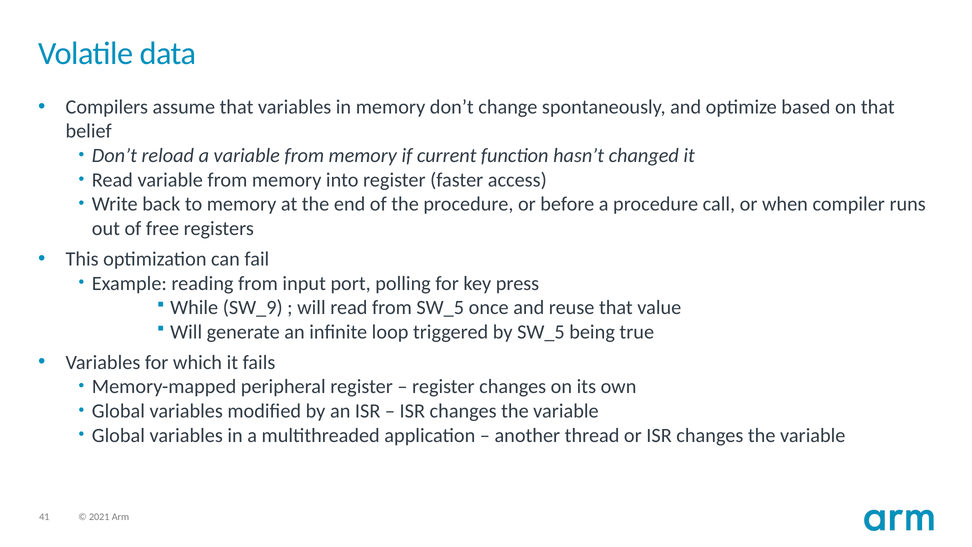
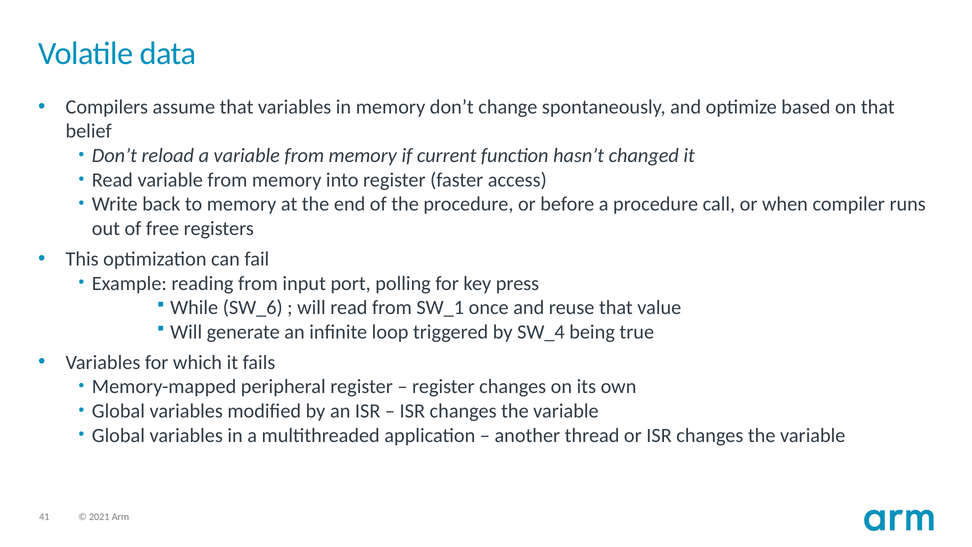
SW_9: SW_9 -> SW_6
from SW_5: SW_5 -> SW_1
by SW_5: SW_5 -> SW_4
